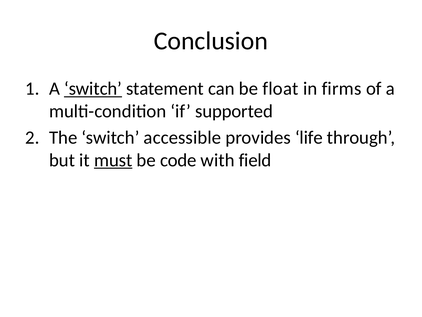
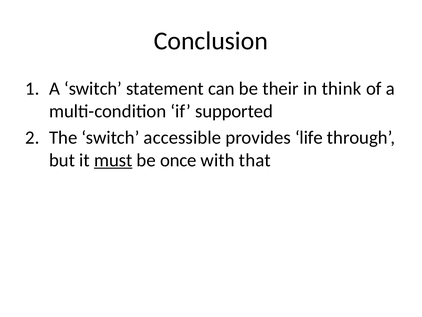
switch at (93, 89) underline: present -> none
float: float -> their
firms: firms -> think
code: code -> once
field: field -> that
